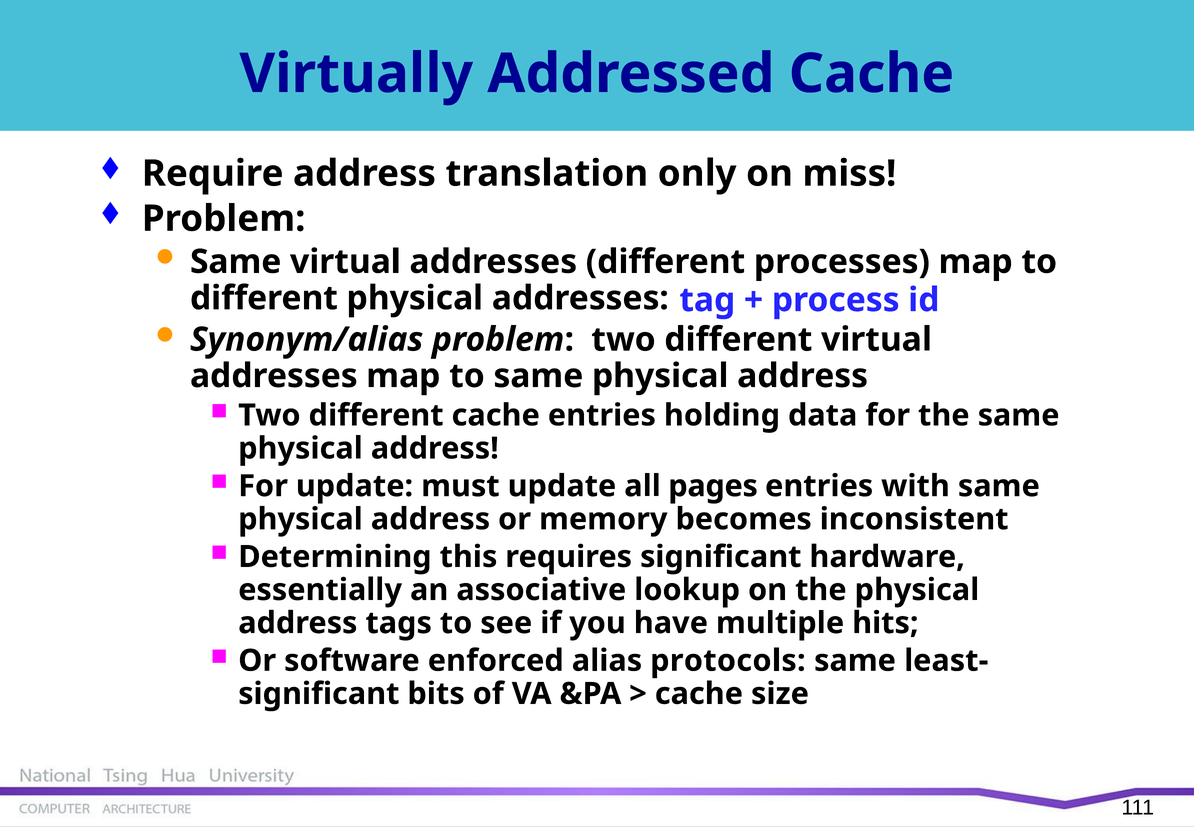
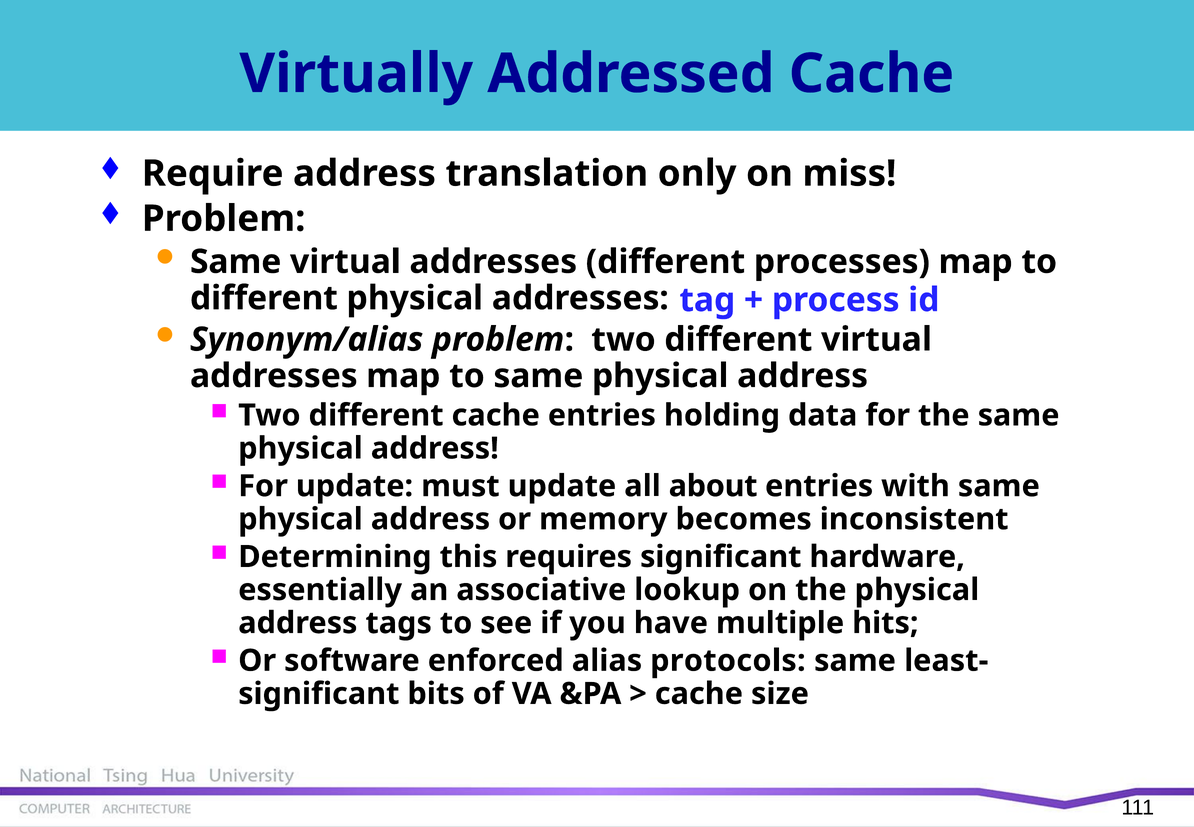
pages: pages -> about
